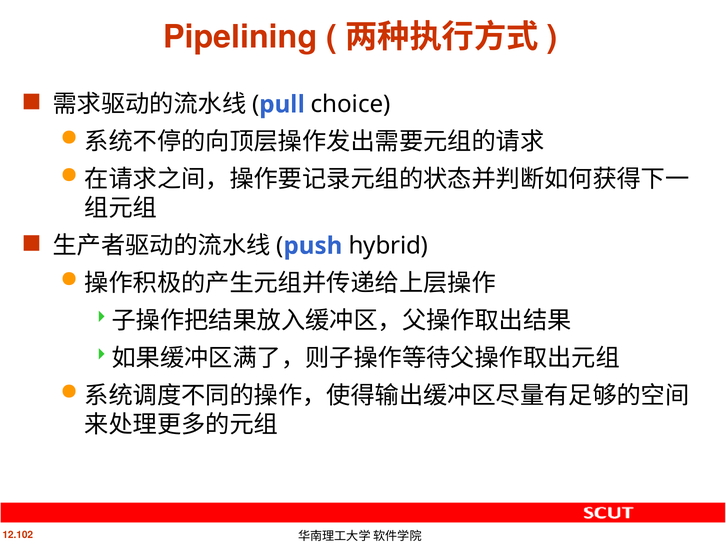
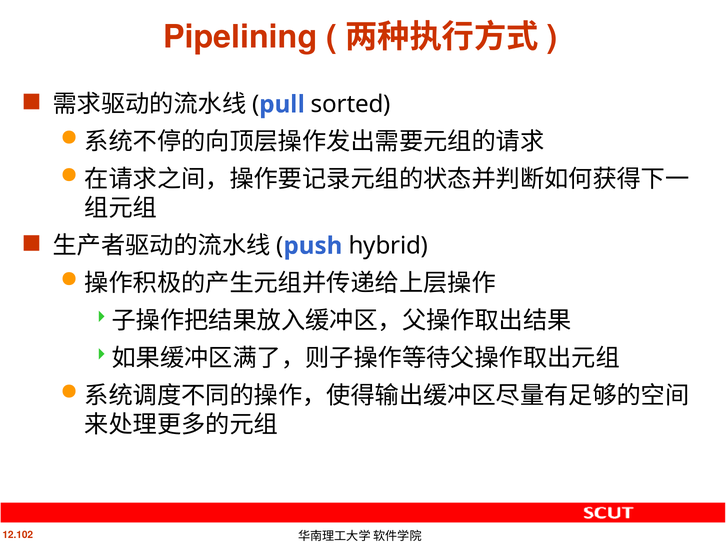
choice: choice -> sorted
